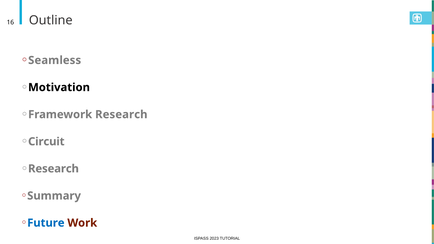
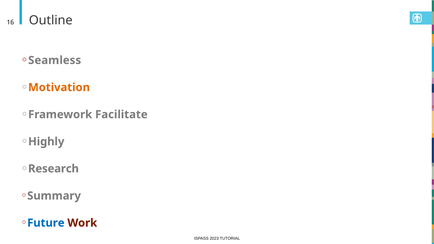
Motivation colour: black -> orange
Framework Research: Research -> Facilitate
Circuit: Circuit -> Highly
